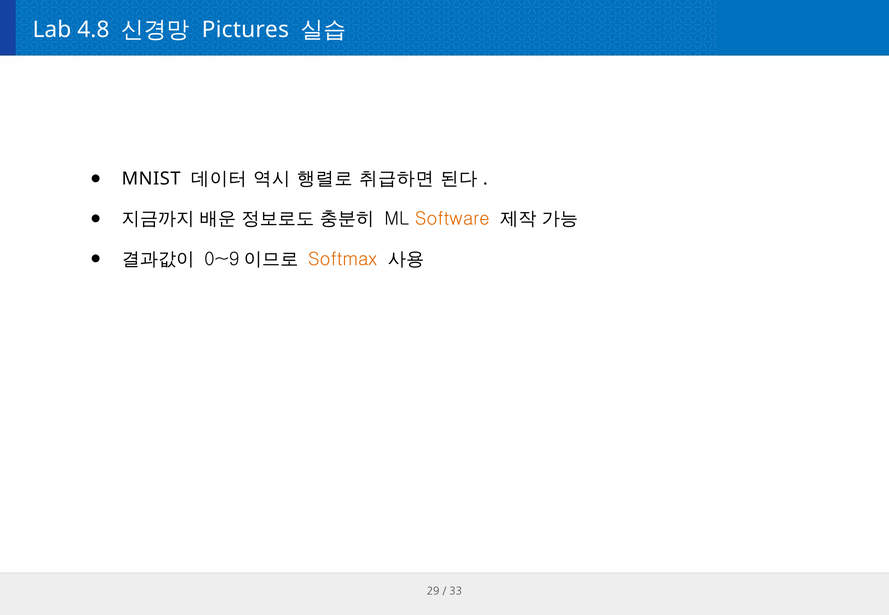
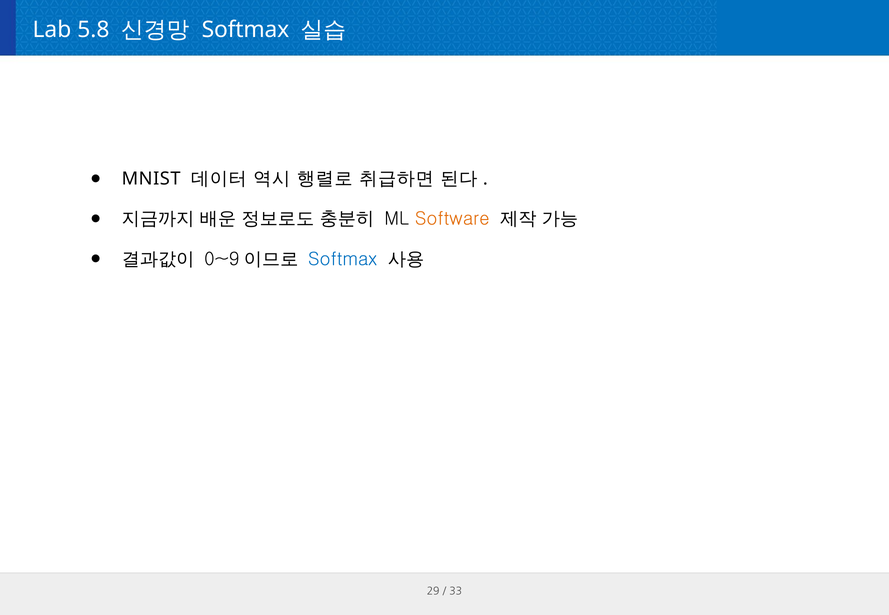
4.8: 4.8 -> 5.8
Pictures at (245, 30): Pictures -> Softmax
Softmax at (343, 259) colour: orange -> blue
